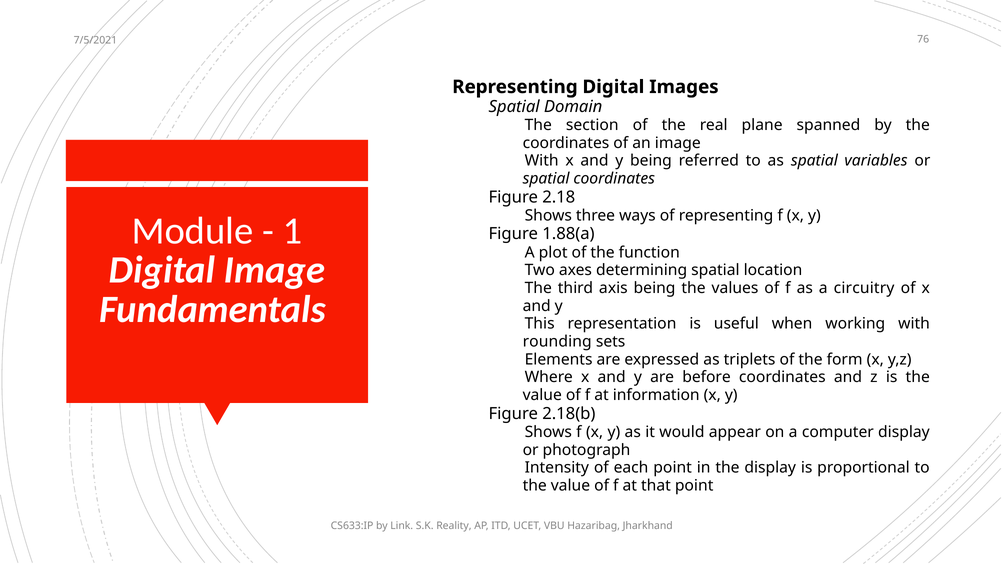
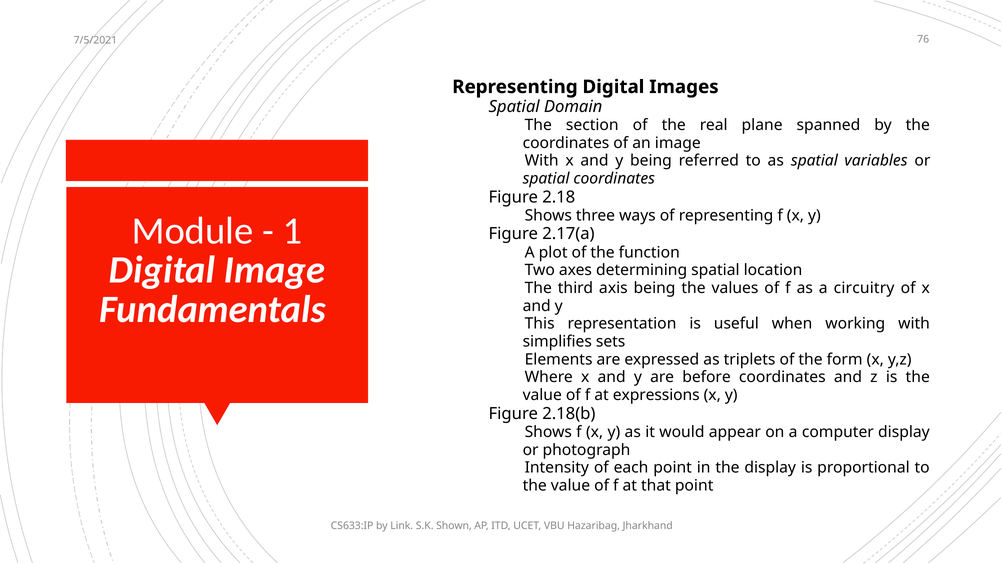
1.88(a: 1.88(a -> 2.17(a
rounding: rounding -> simplifies
information: information -> expressions
Reality: Reality -> Shown
